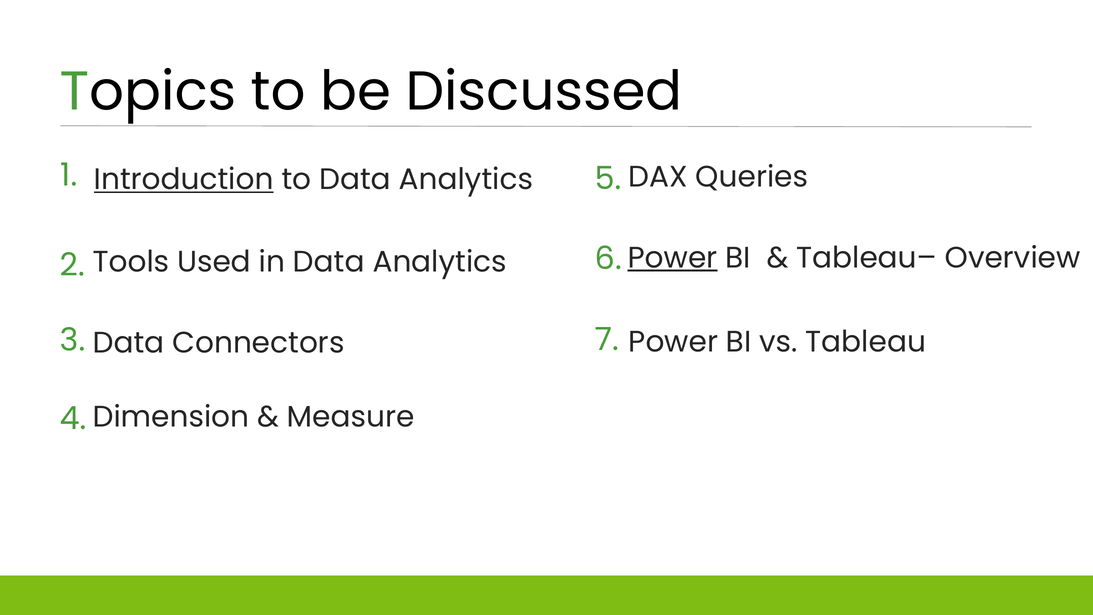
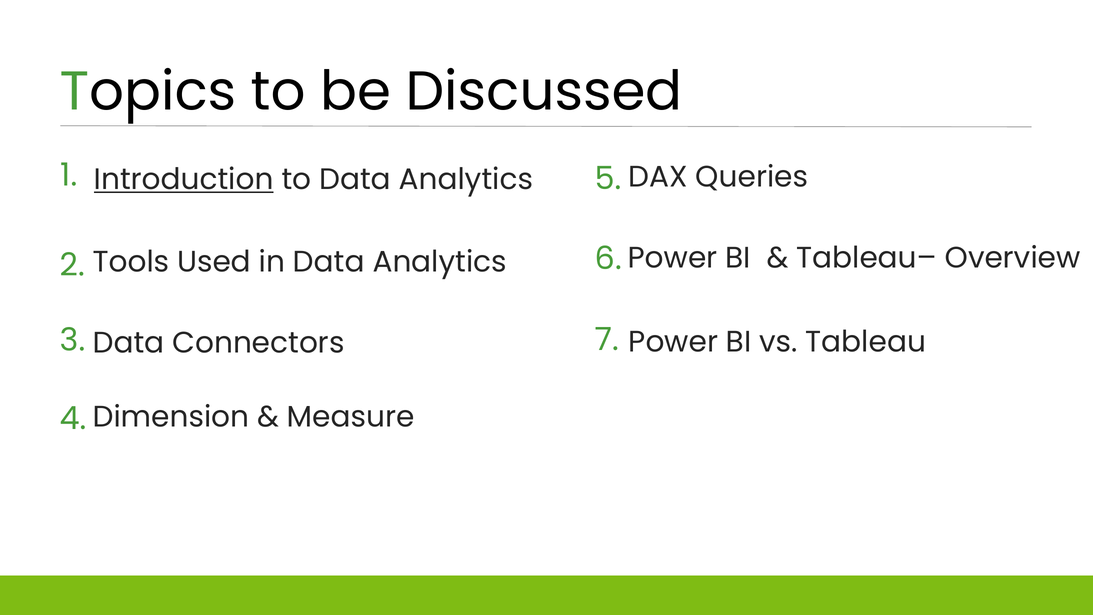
Power at (673, 258) underline: present -> none
